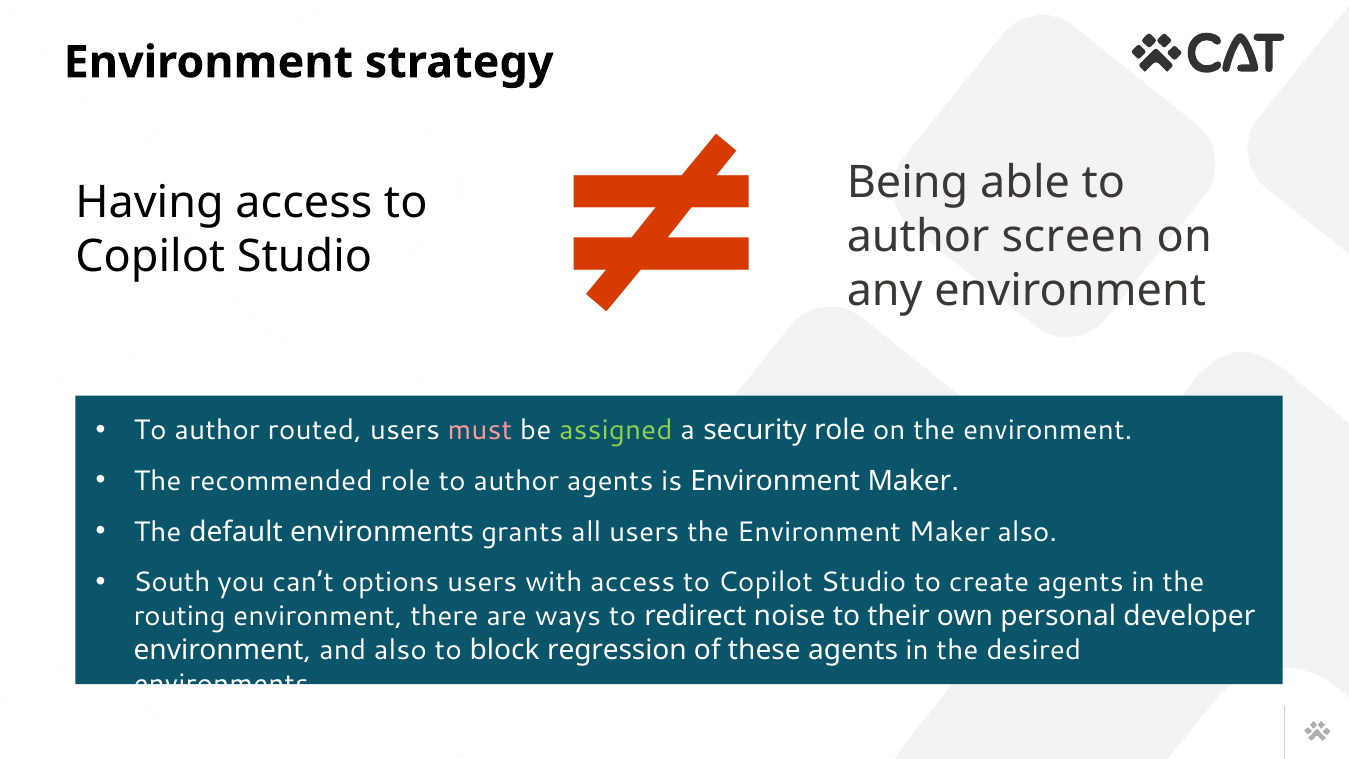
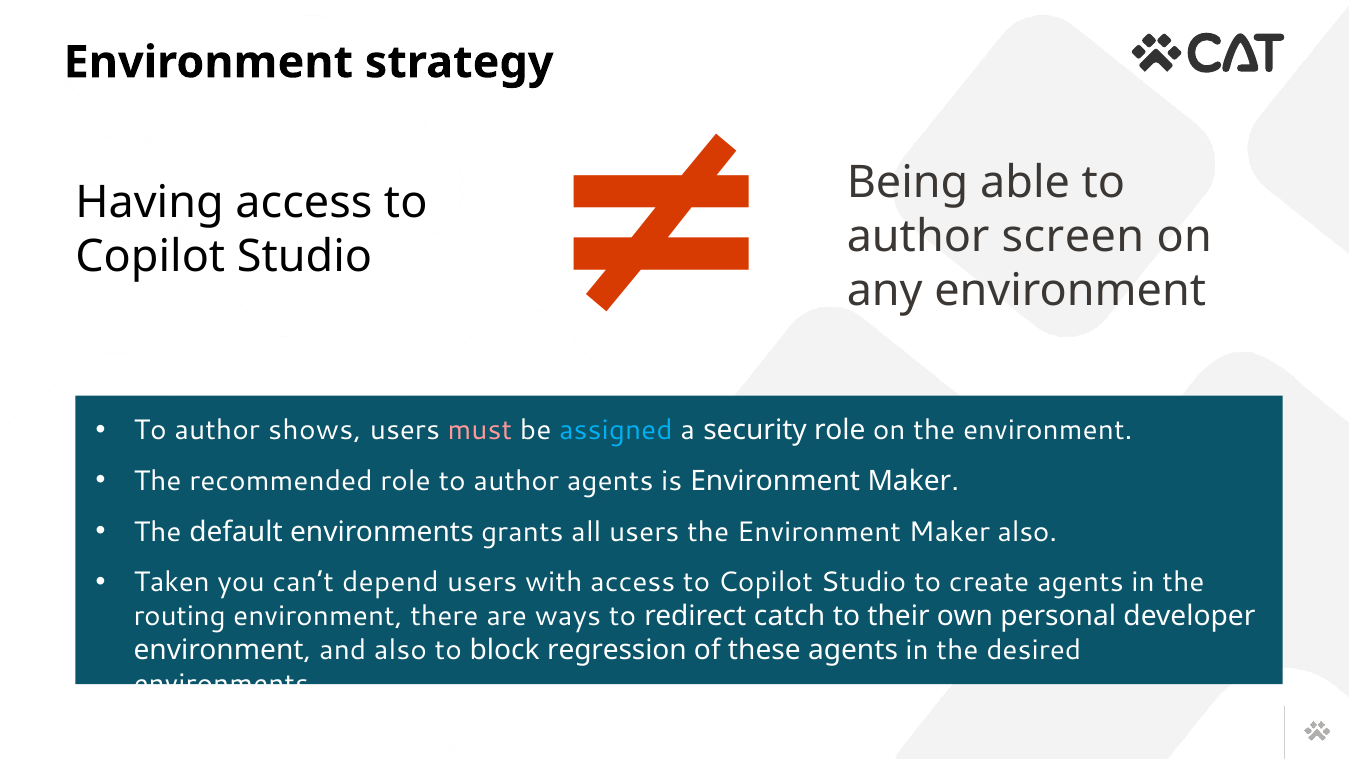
routed: routed -> shows
assigned colour: light green -> light blue
South: South -> Taken
options: options -> depend
noise: noise -> catch
